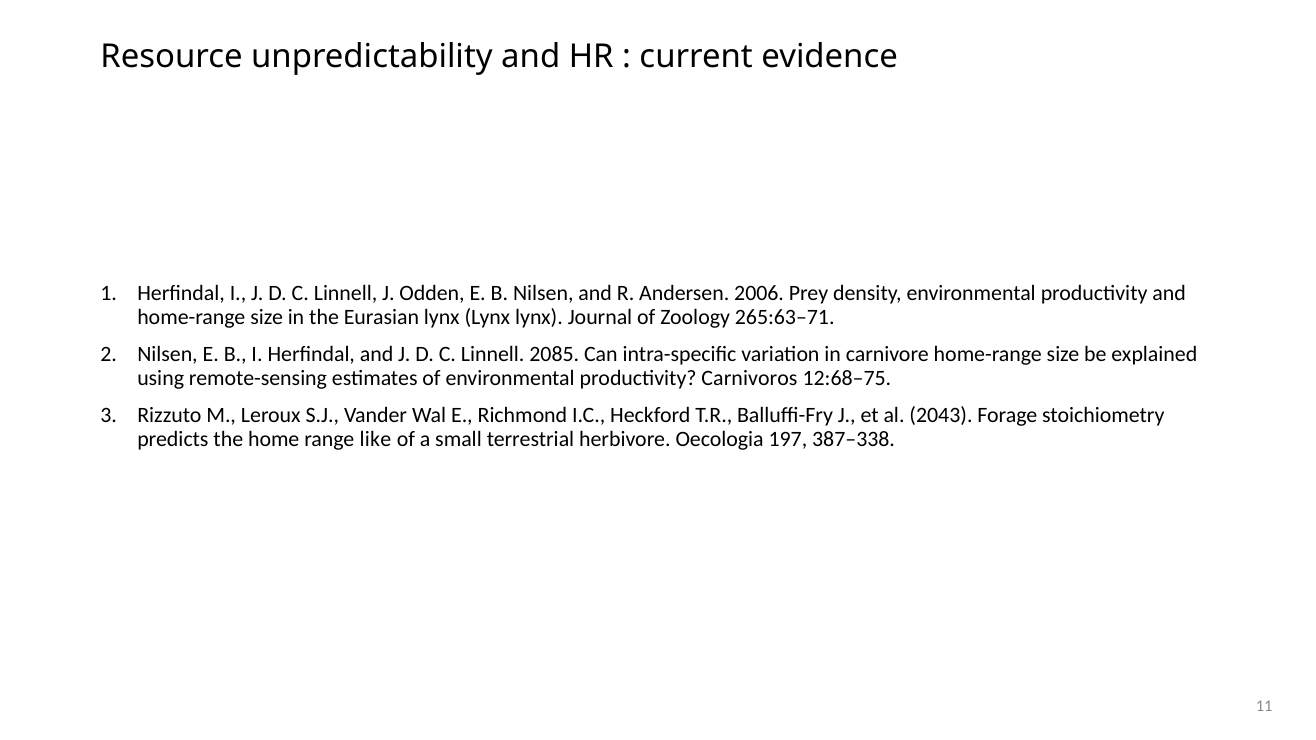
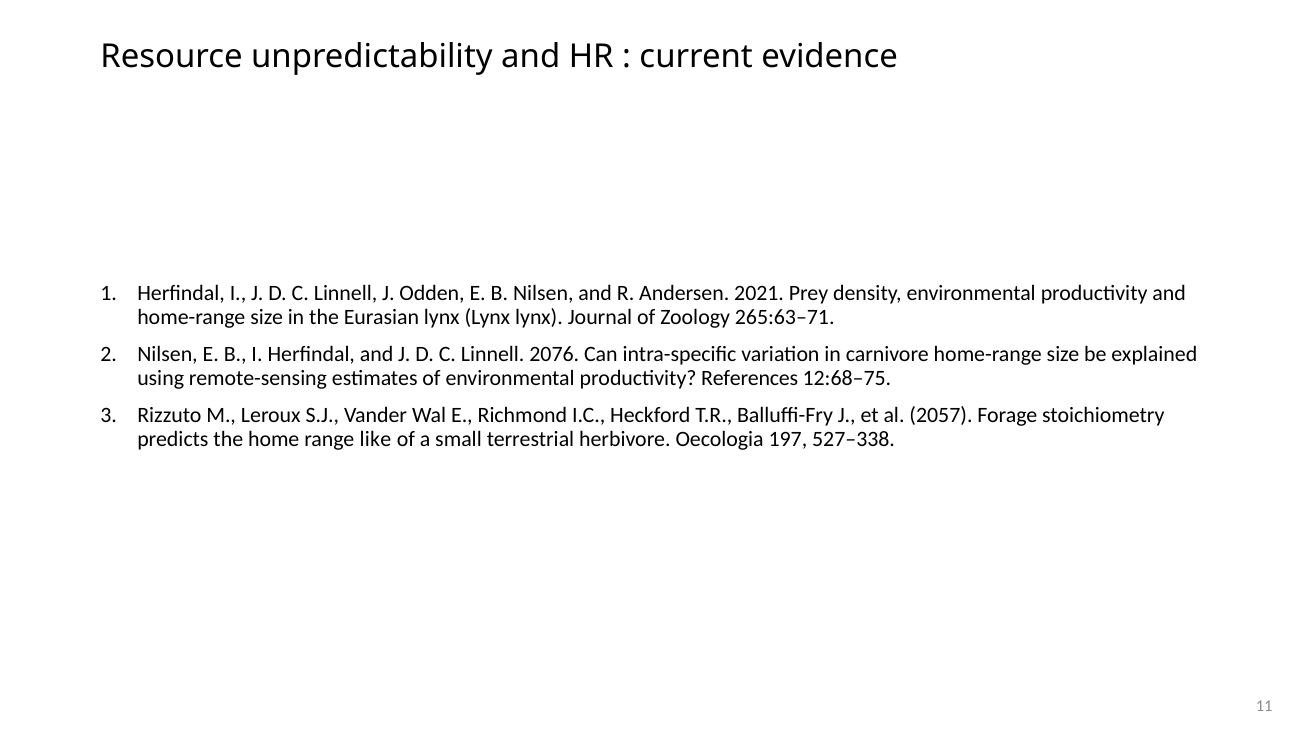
2006: 2006 -> 2021
2085: 2085 -> 2076
Carnivoros: Carnivoros -> References
2043: 2043 -> 2057
387–338: 387–338 -> 527–338
